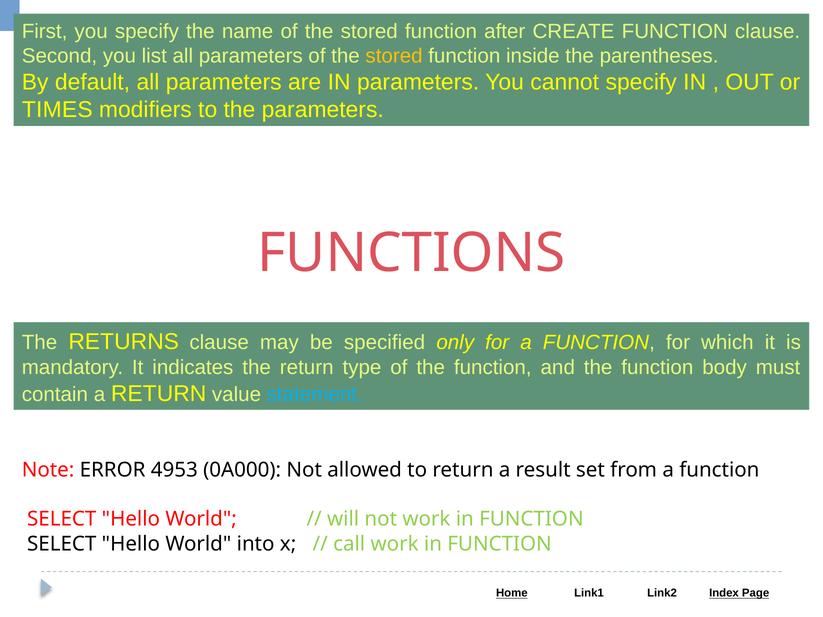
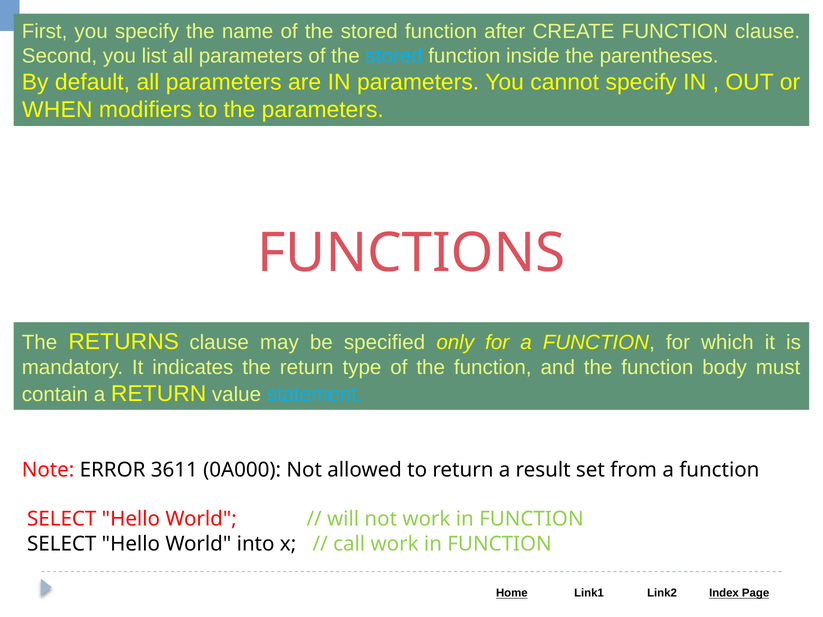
stored at (394, 56) colour: yellow -> light blue
TIMES: TIMES -> WHEN
4953: 4953 -> 3611
